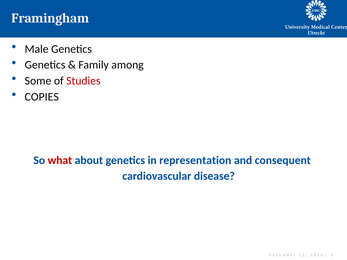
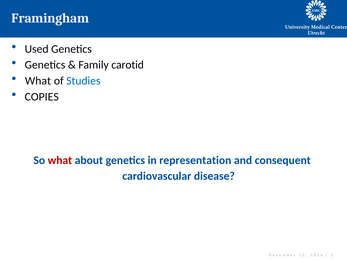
Male: Male -> Used
among: among -> carotid
Some at (38, 81): Some -> What
Studies colour: red -> blue
